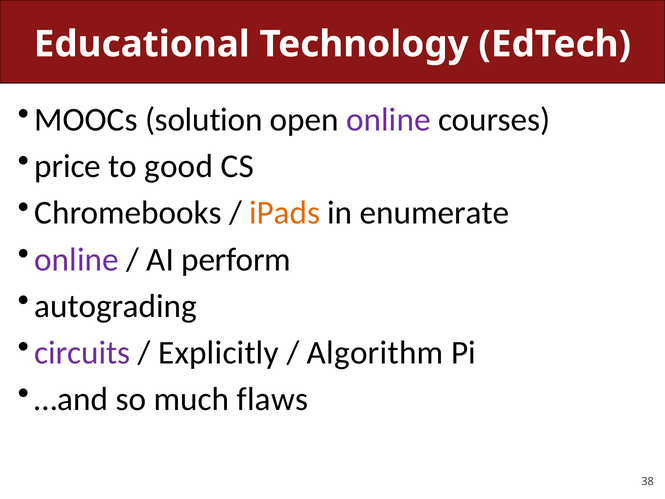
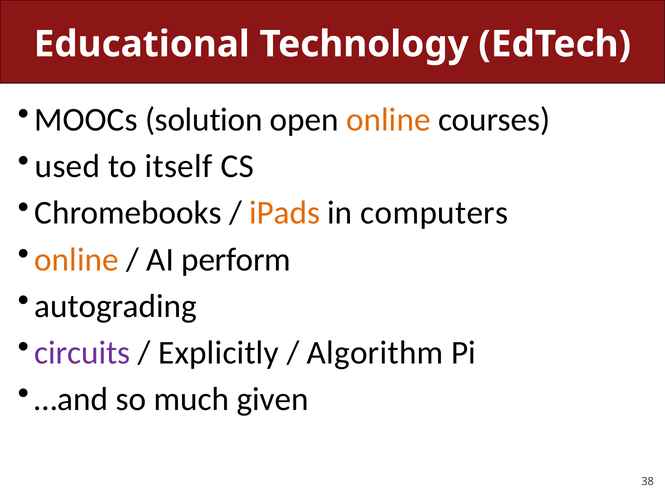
online at (388, 120) colour: purple -> orange
price: price -> used
good: good -> itself
enumerate: enumerate -> computers
online at (77, 259) colour: purple -> orange
flaws: flaws -> given
